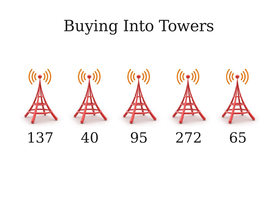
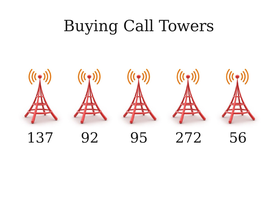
Into: Into -> Call
40: 40 -> 92
65: 65 -> 56
